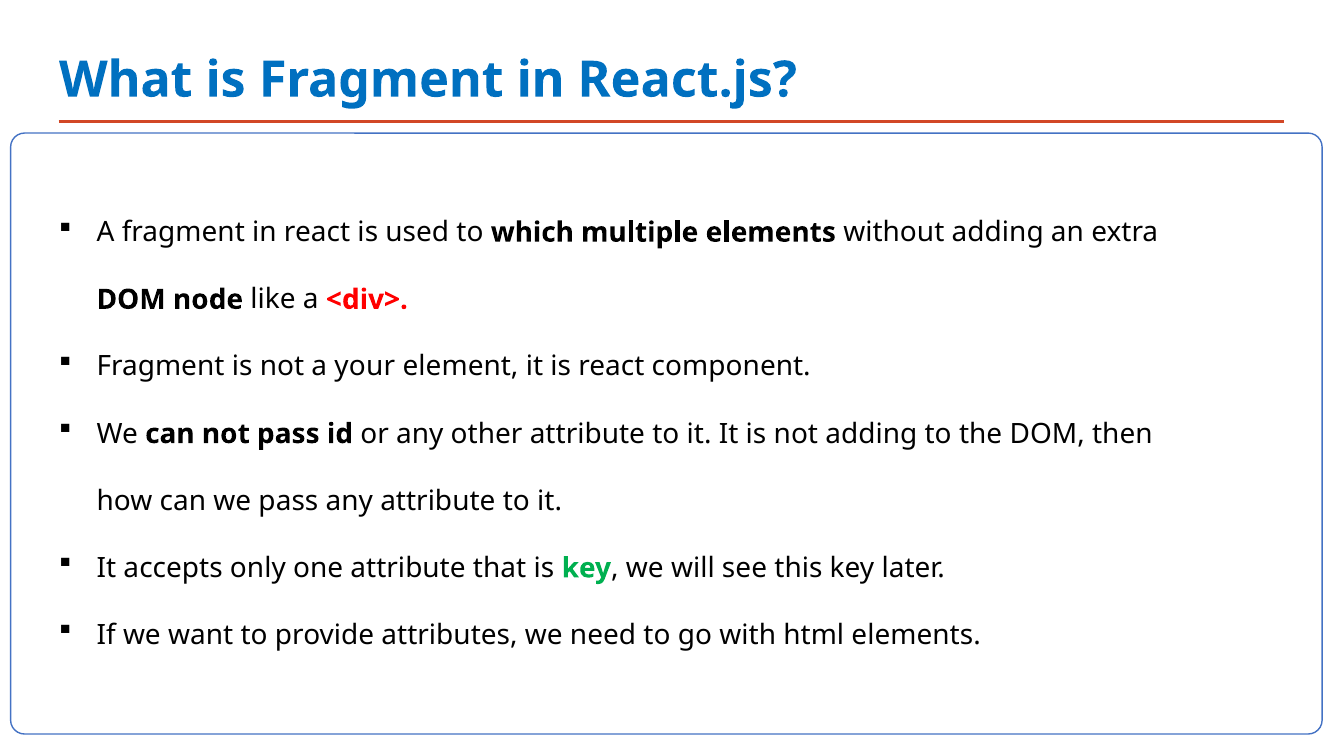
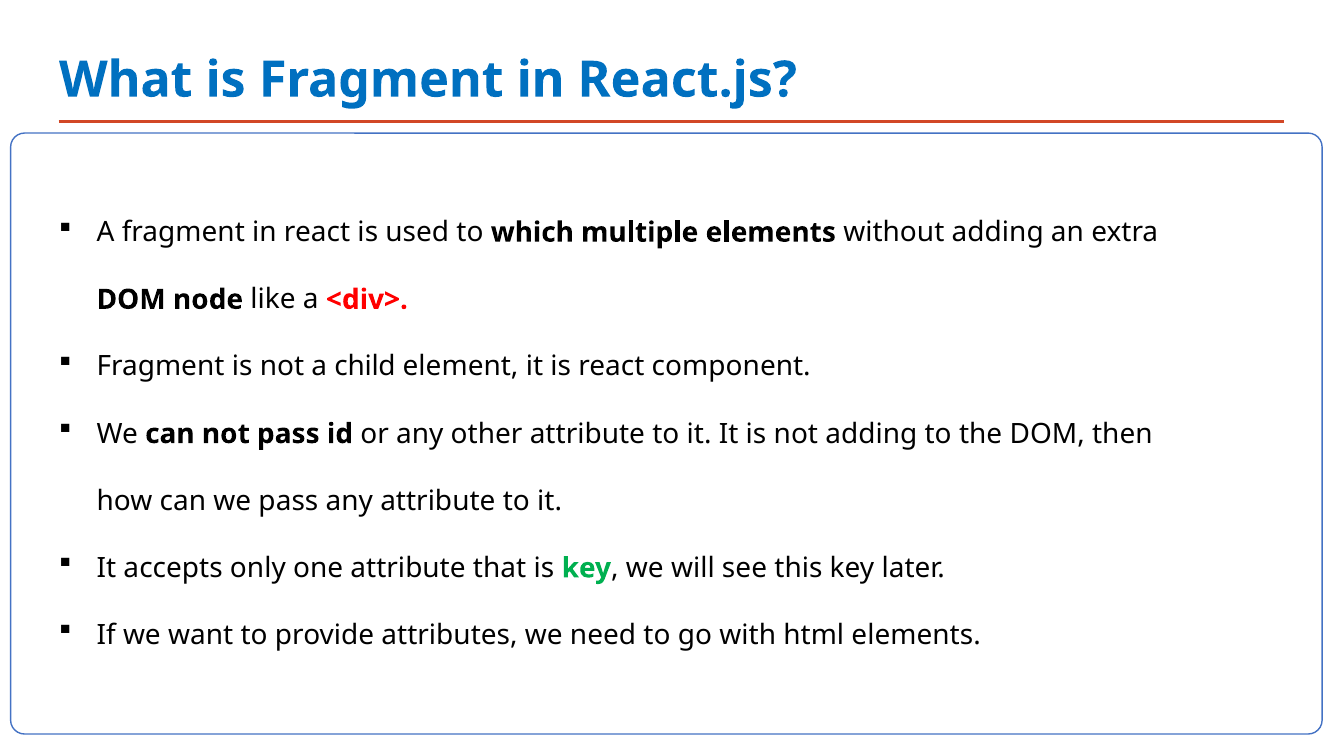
your: your -> child
